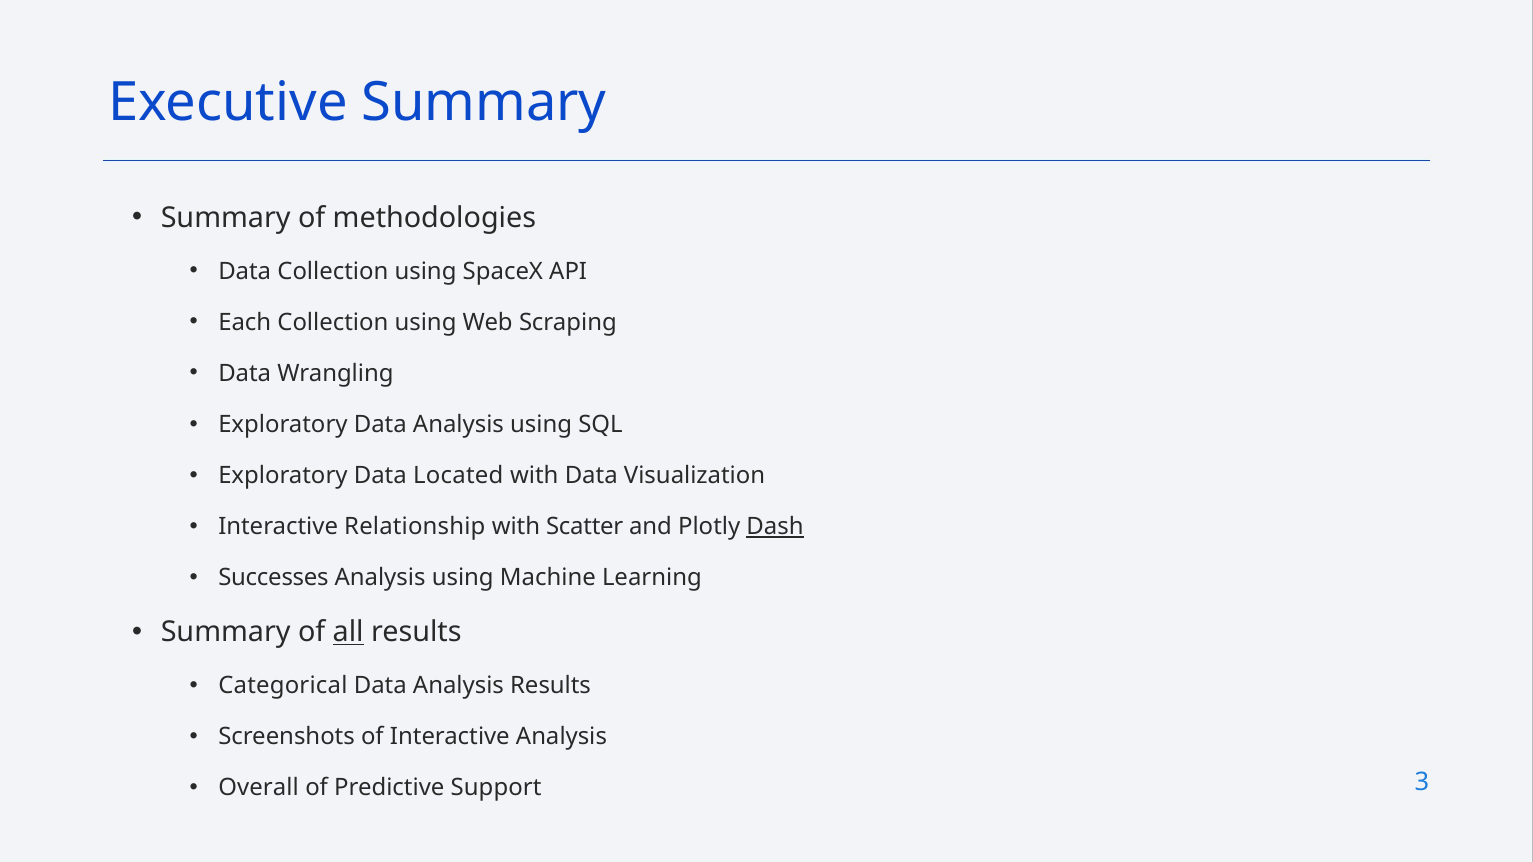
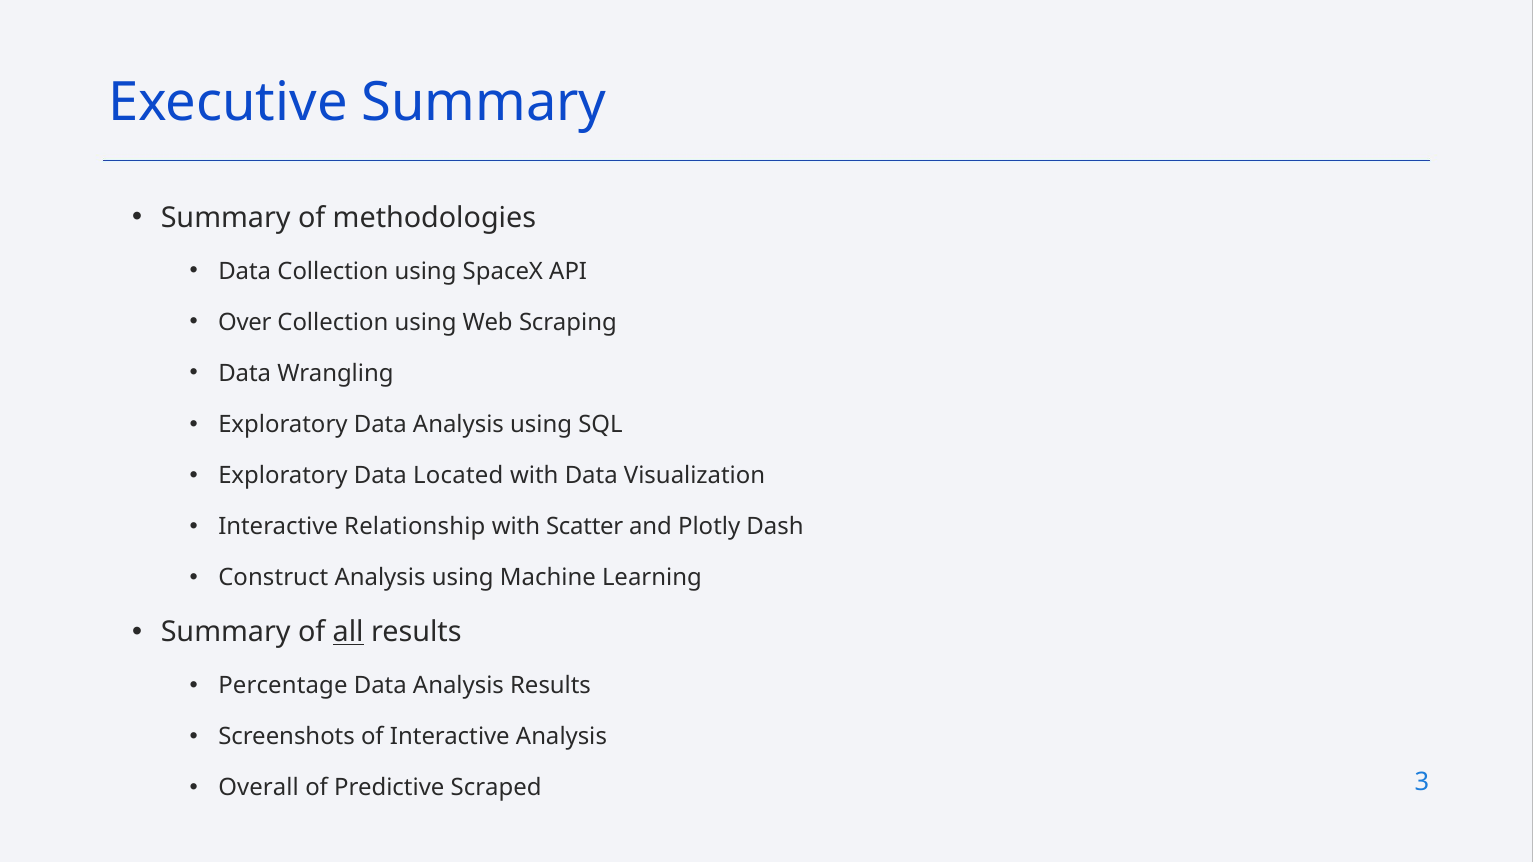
Each: Each -> Over
Dash underline: present -> none
Successes: Successes -> Construct
Categorical: Categorical -> Percentage
Support: Support -> Scraped
